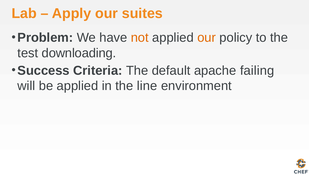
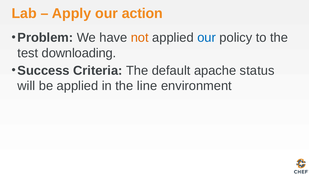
suites: suites -> action
our at (207, 38) colour: orange -> blue
failing: failing -> status
